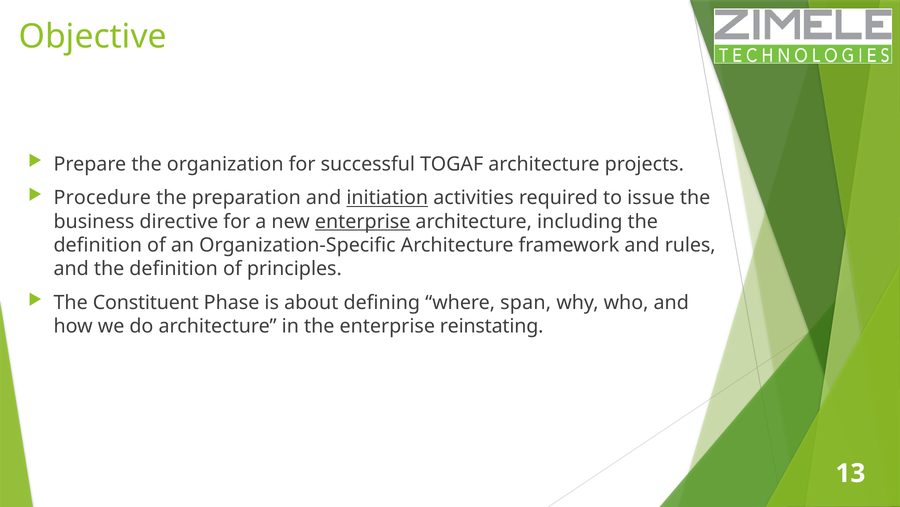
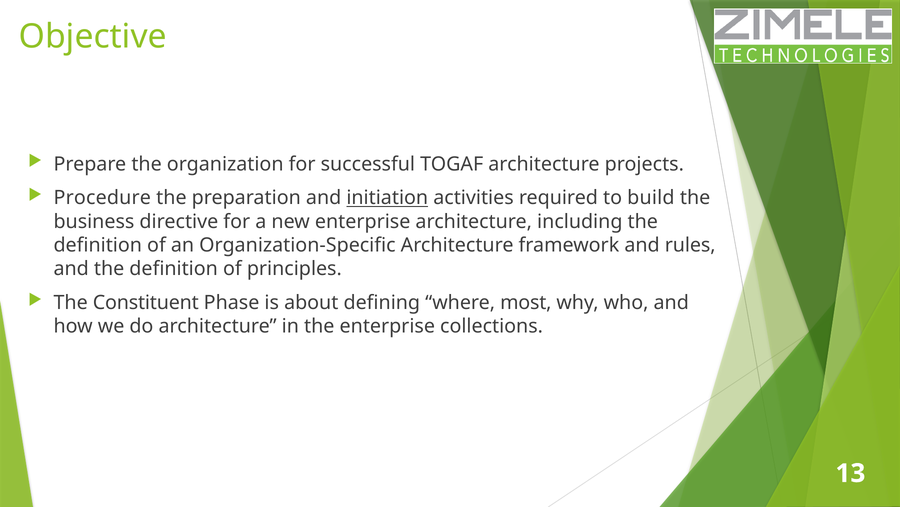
issue: issue -> build
enterprise at (363, 221) underline: present -> none
span: span -> most
reinstating: reinstating -> collections
